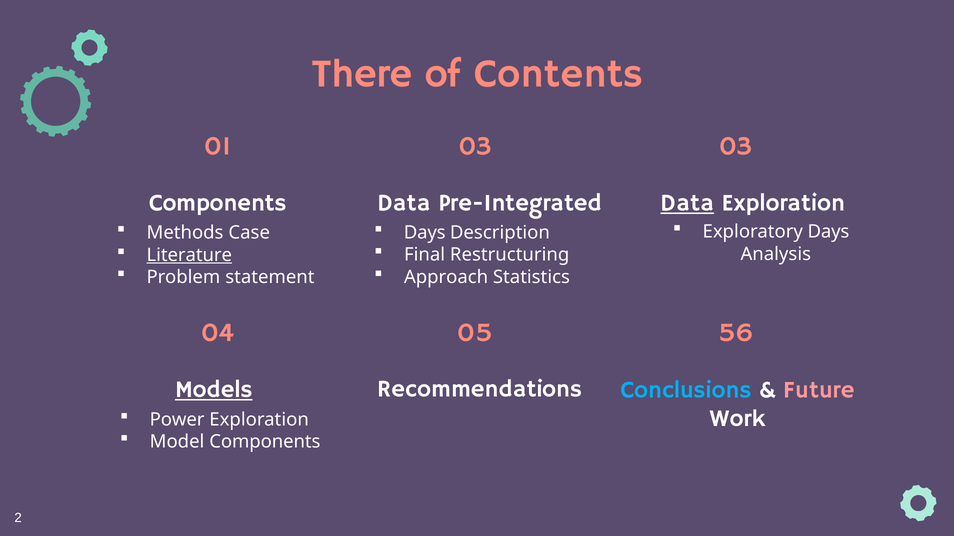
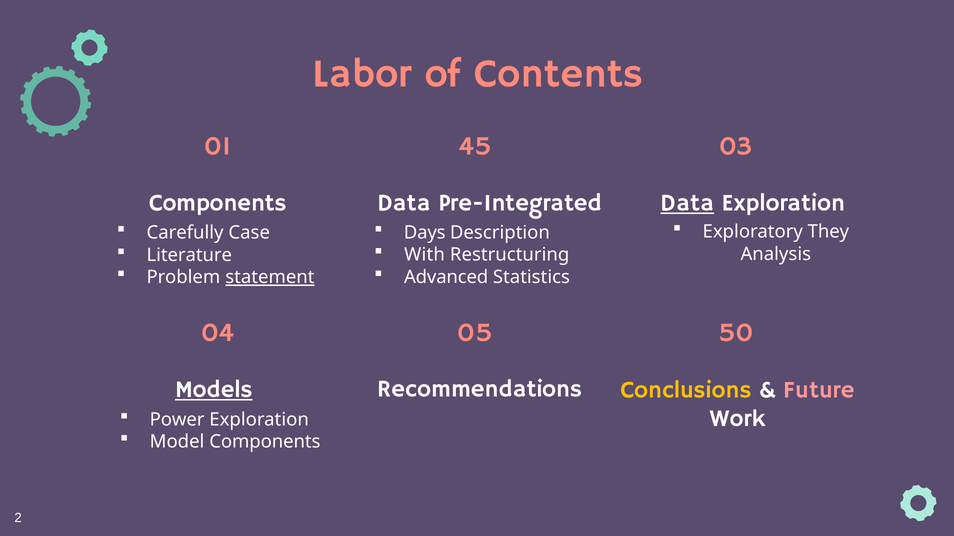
There: There -> Labor
01 03: 03 -> 45
Exploratory Days: Days -> They
Methods: Methods -> Carefully
Final: Final -> With
Literature underline: present -> none
Approach: Approach -> Advanced
statement underline: none -> present
56: 56 -> 50
Conclusions colour: light blue -> yellow
